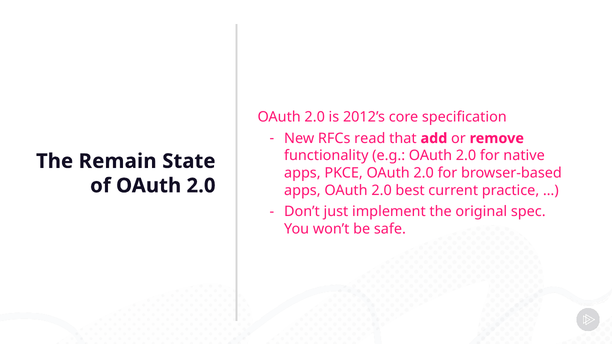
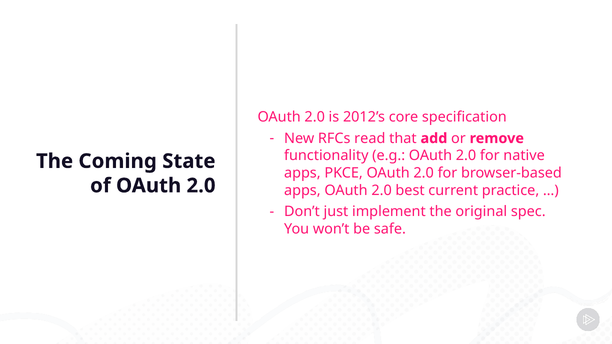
Remain: Remain -> Coming
